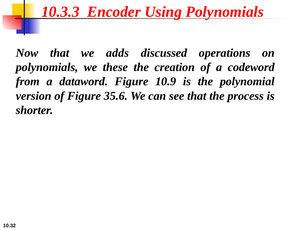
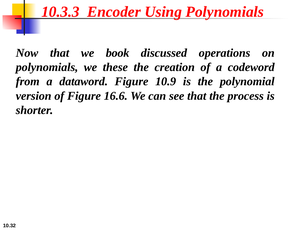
adds: adds -> book
35.6: 35.6 -> 16.6
